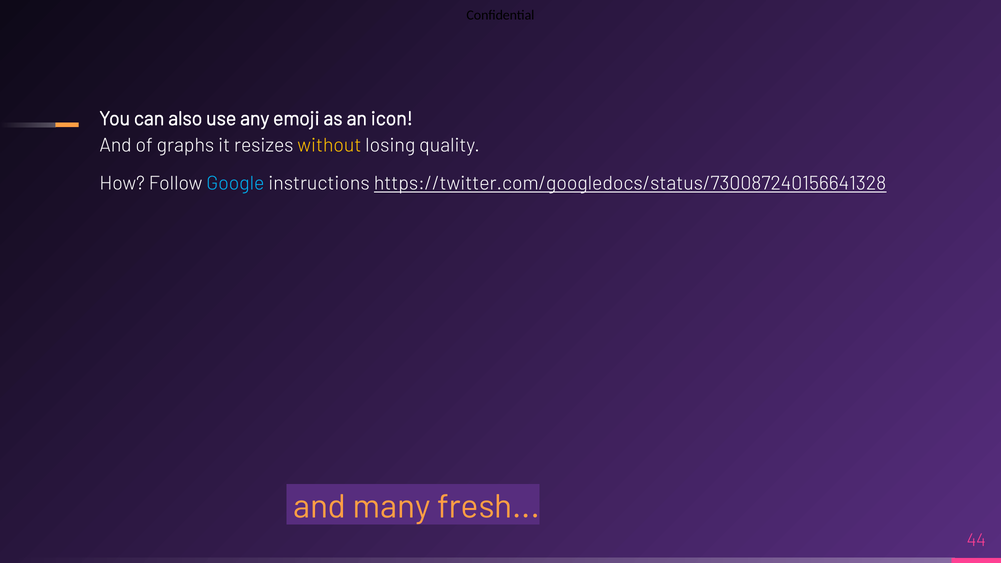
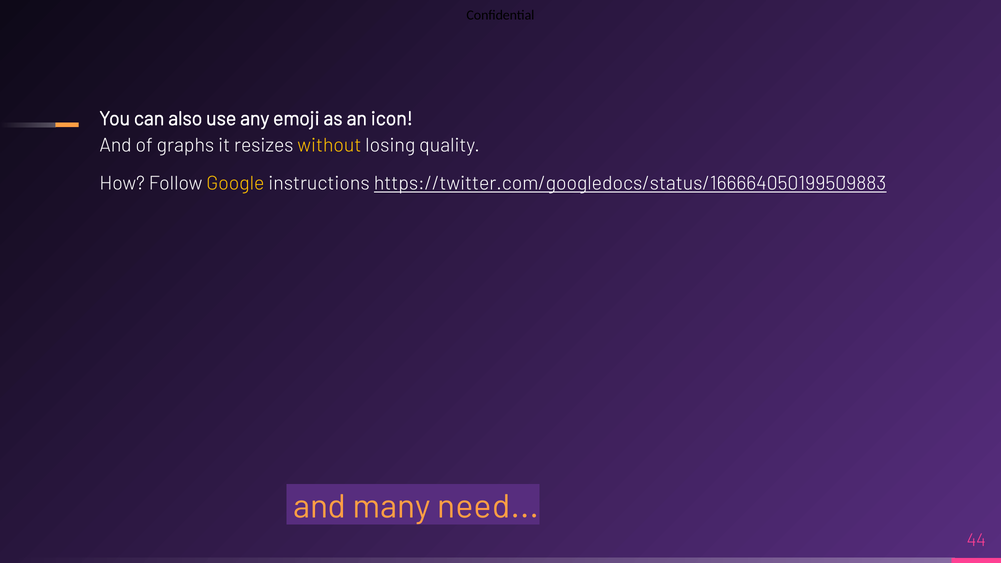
Google colour: light blue -> yellow
https://twitter.com/googledocs/status/730087240156641328: https://twitter.com/googledocs/status/730087240156641328 -> https://twitter.com/googledocs/status/166664050199509883
fresh: fresh -> need
